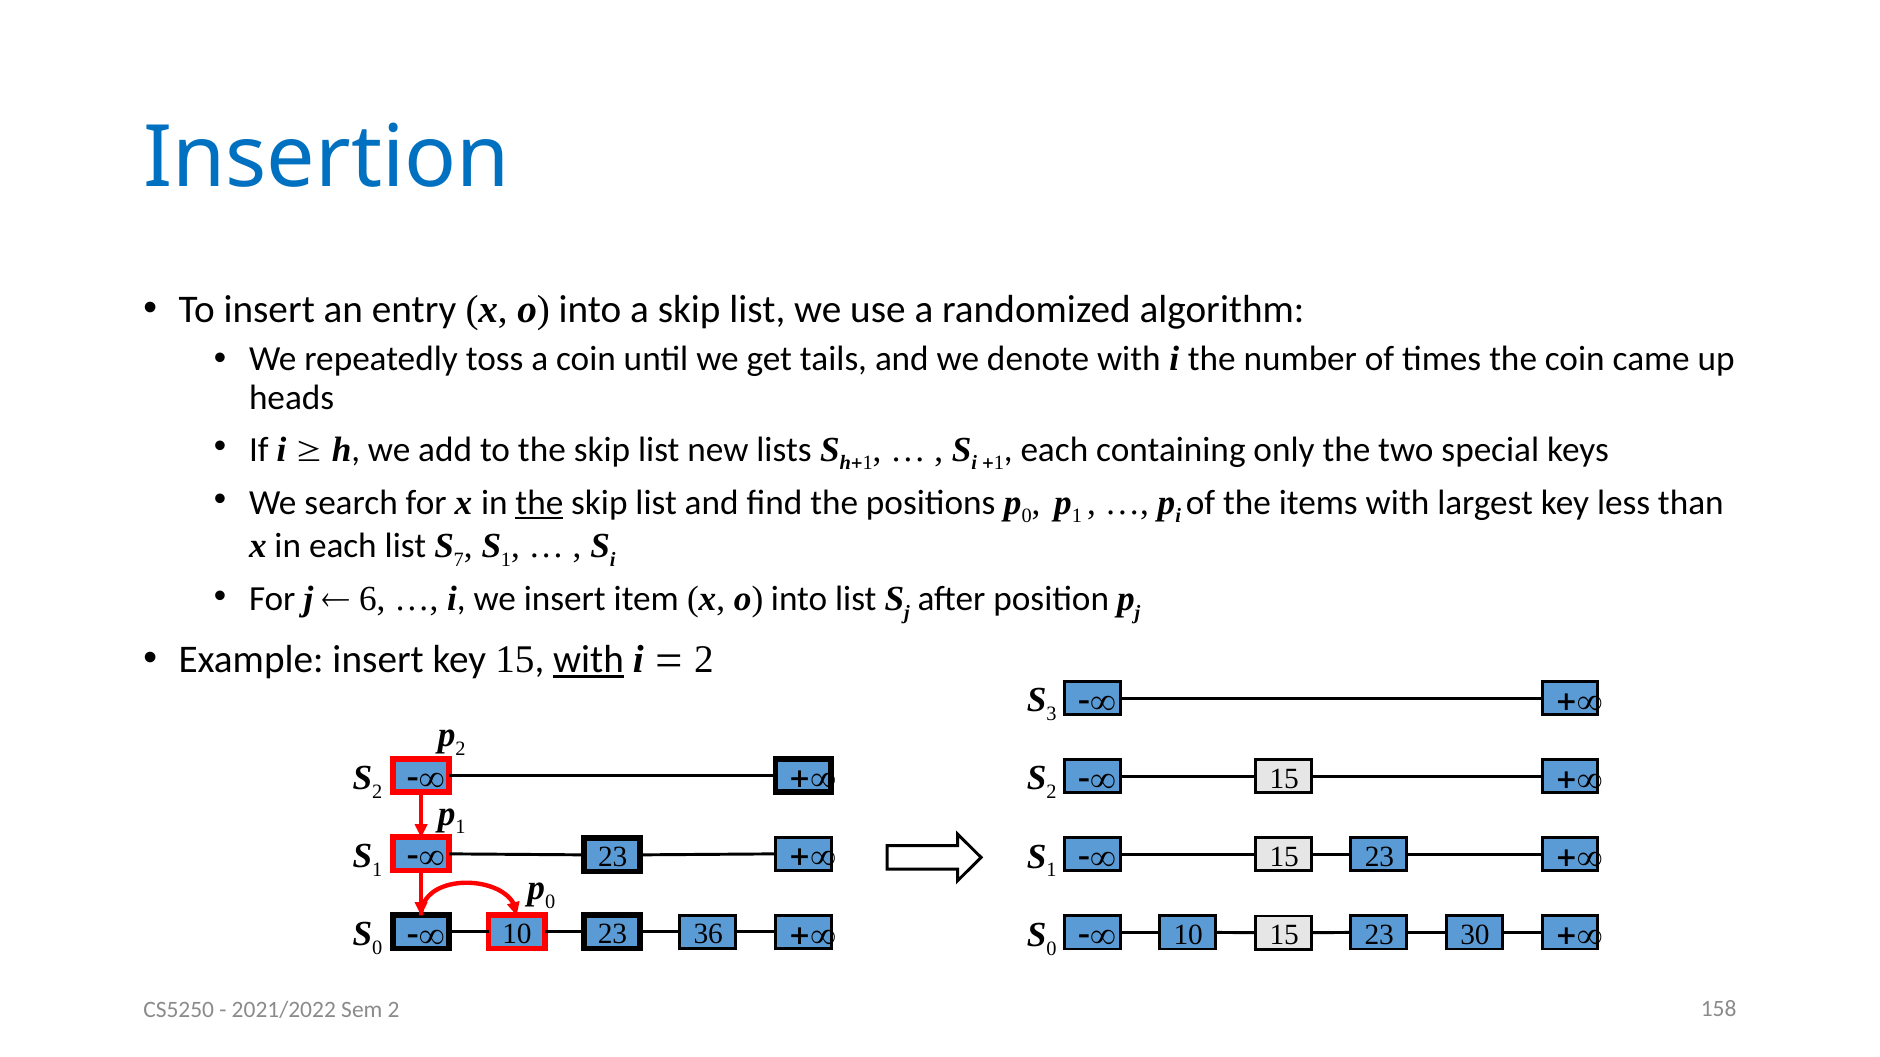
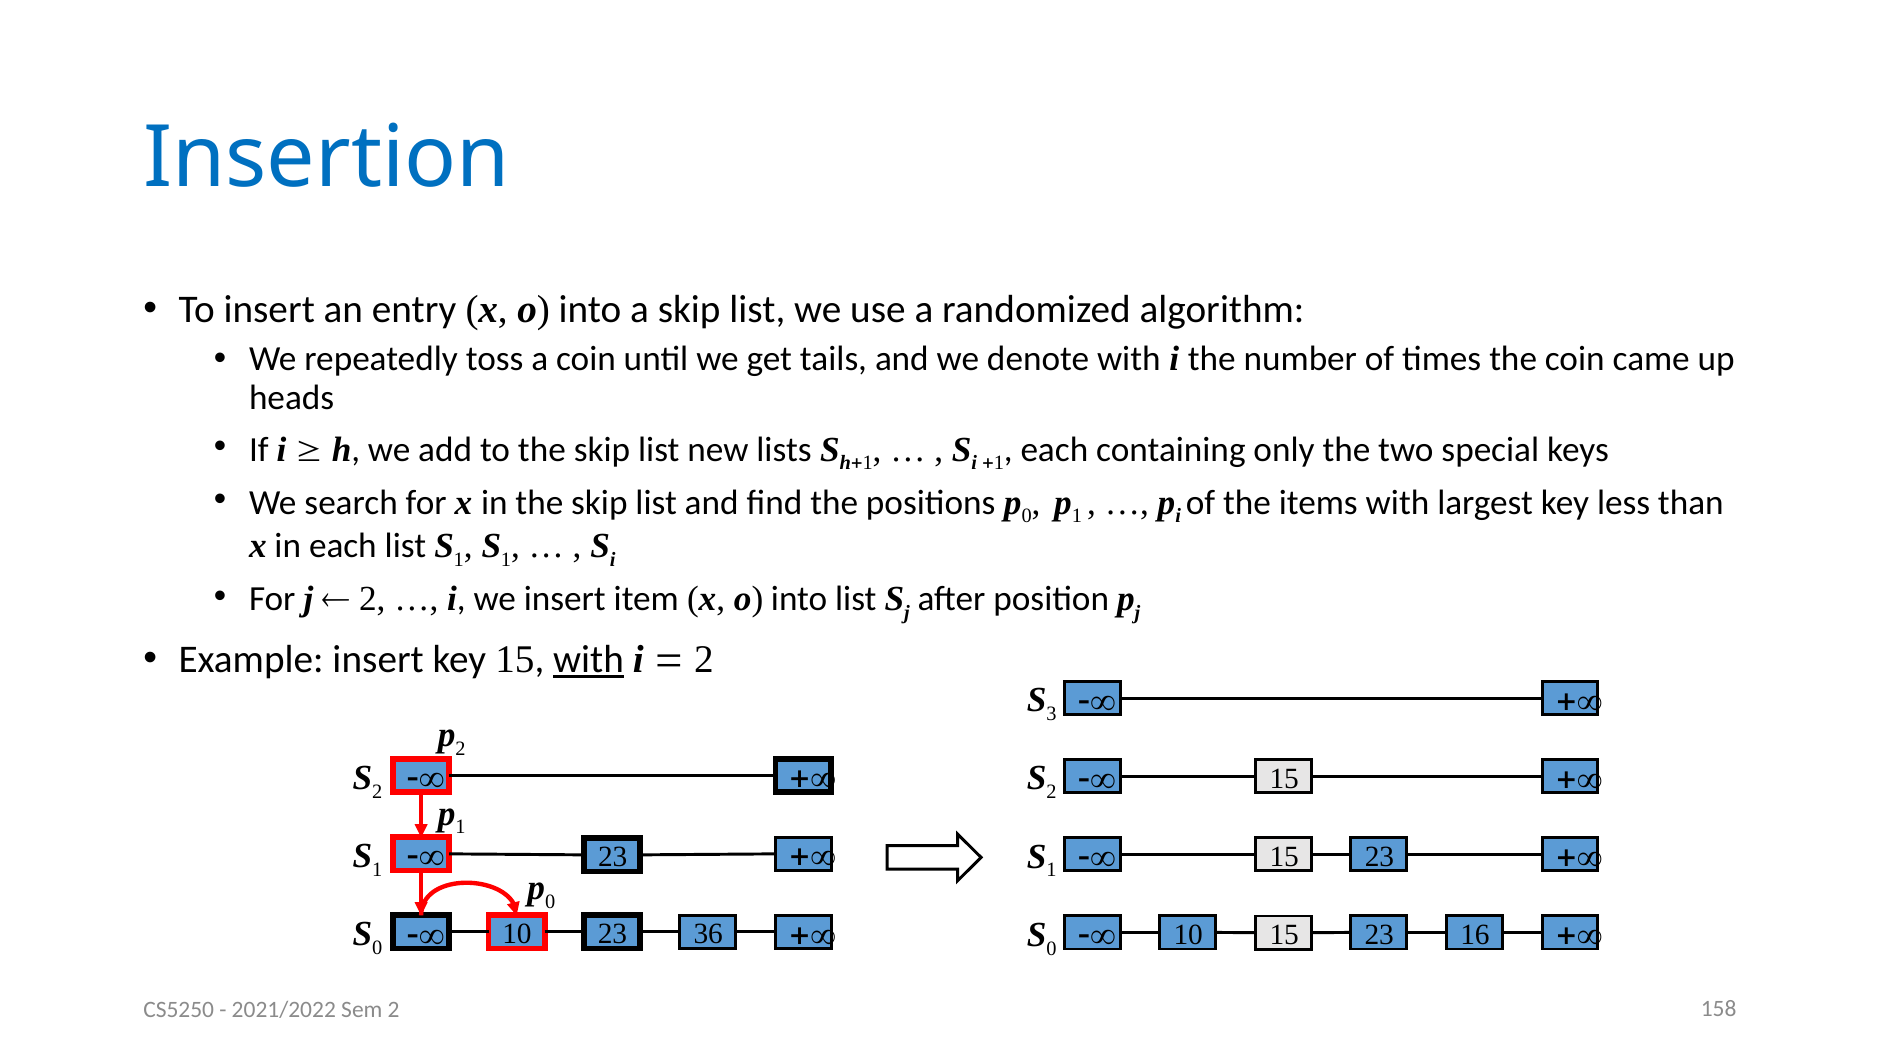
the at (539, 503) underline: present -> none
7 at (459, 560): 7 -> 1
6 at (372, 599): 6 -> 2
30: 30 -> 16
